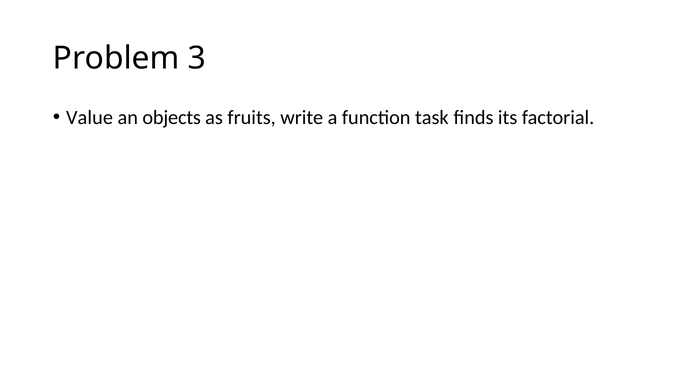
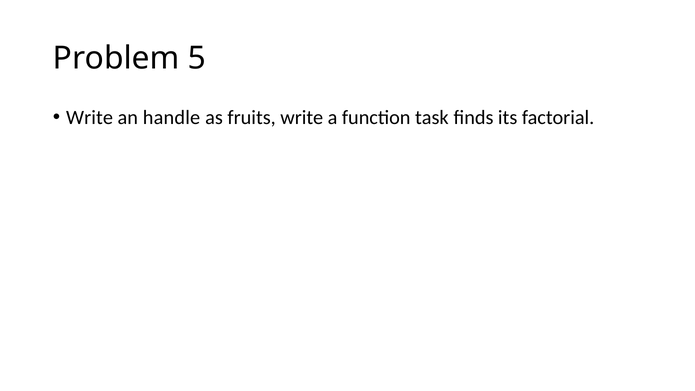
3: 3 -> 5
Value at (89, 118): Value -> Write
objects: objects -> handle
